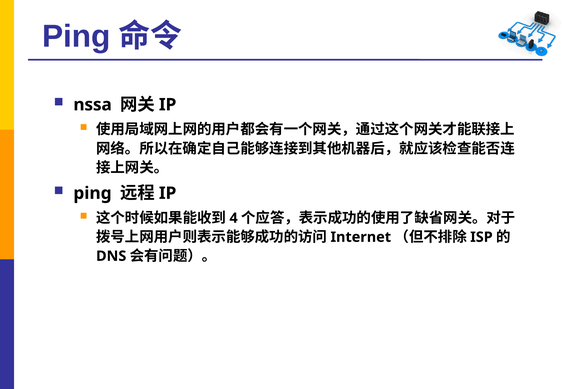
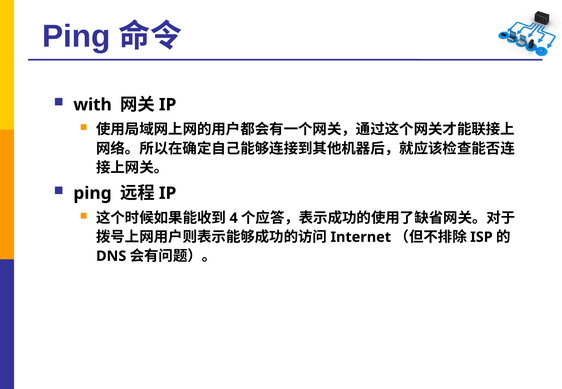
nssa: nssa -> with
